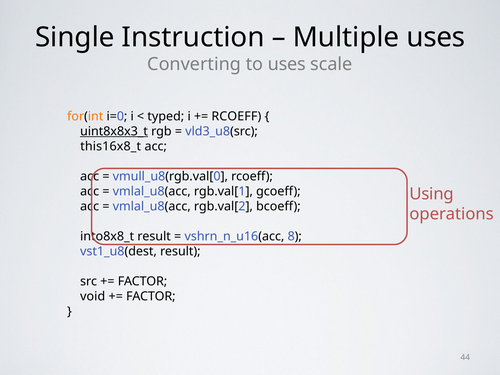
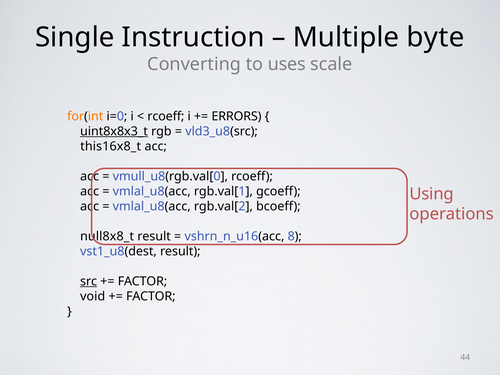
Multiple uses: uses -> byte
typed at (166, 116): typed -> rcoeff
RCOEFF at (236, 116): RCOEFF -> ERRORS
into8x8_t: into8x8_t -> null8x8_t
src underline: none -> present
